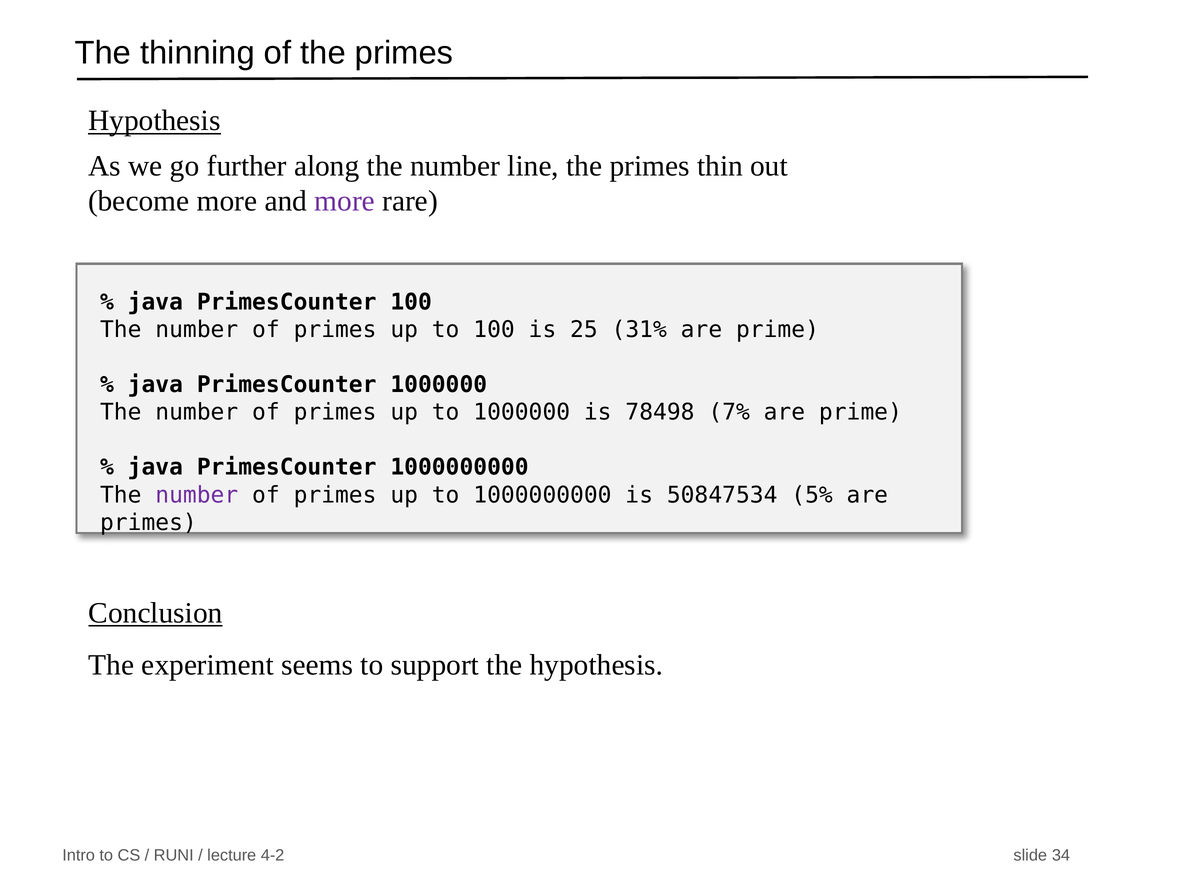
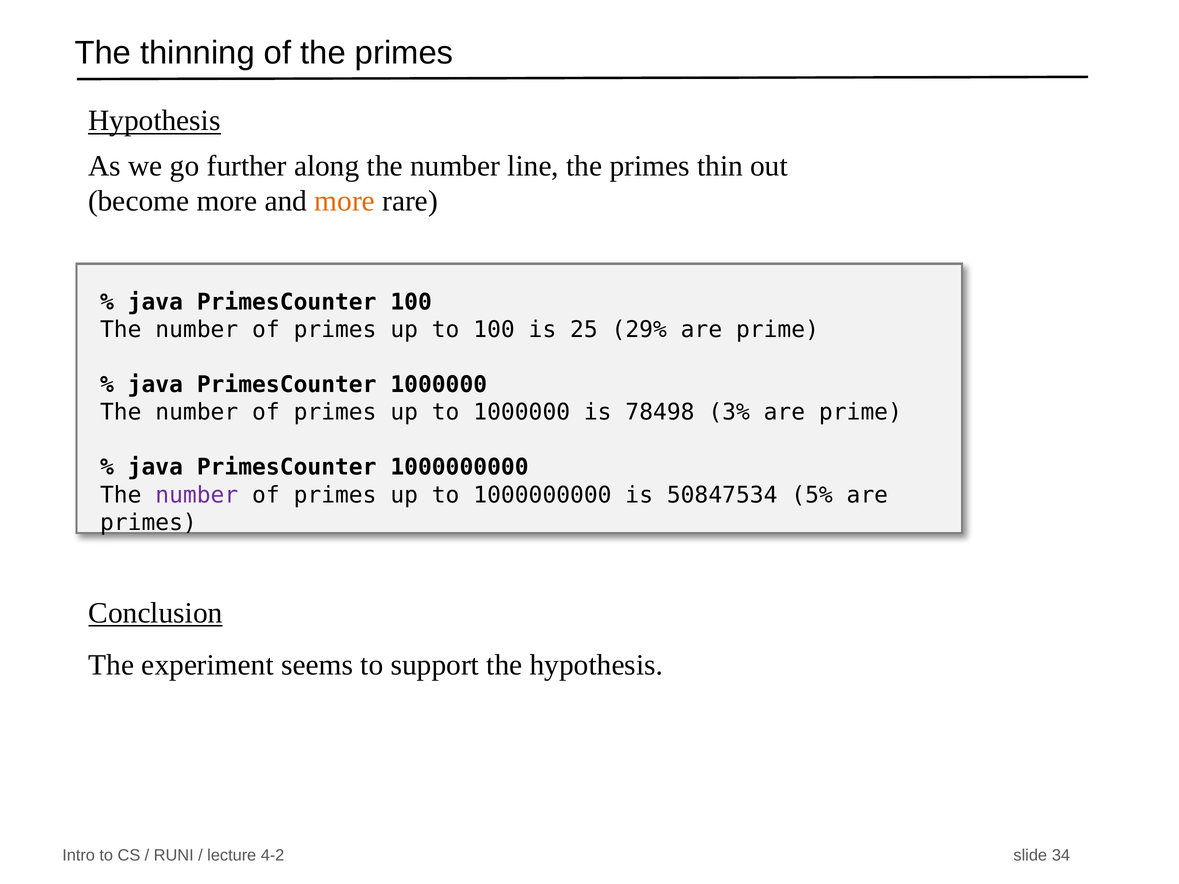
more at (345, 201) colour: purple -> orange
31%: 31% -> 29%
7%: 7% -> 3%
